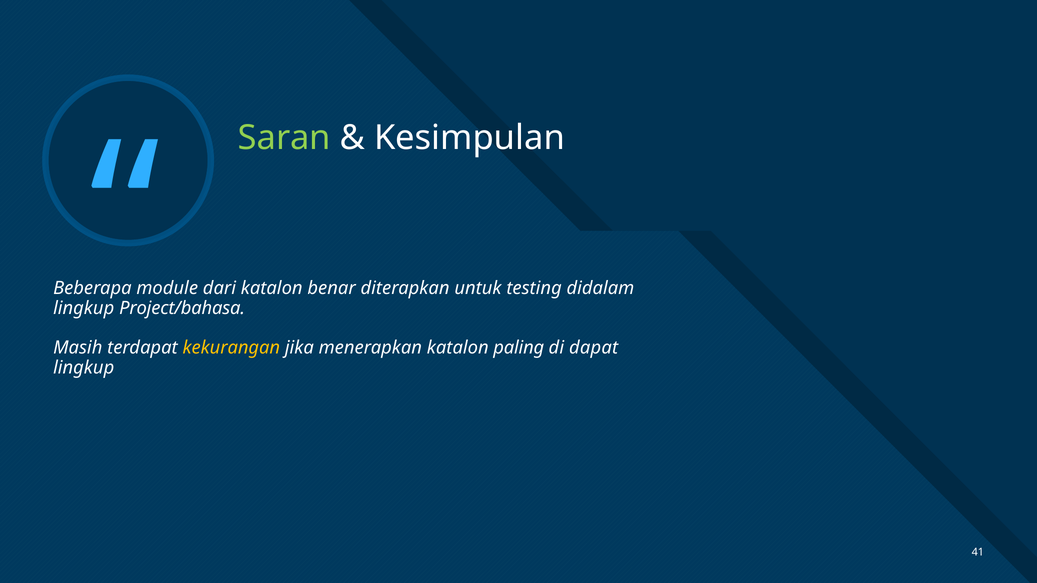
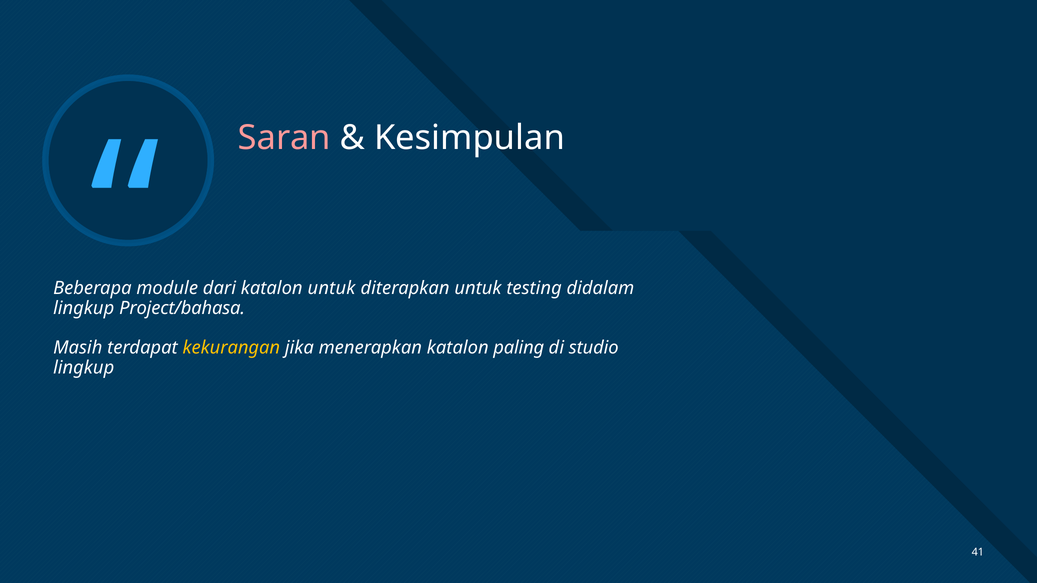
Saran colour: light green -> pink
katalon benar: benar -> untuk
dapat: dapat -> studio
